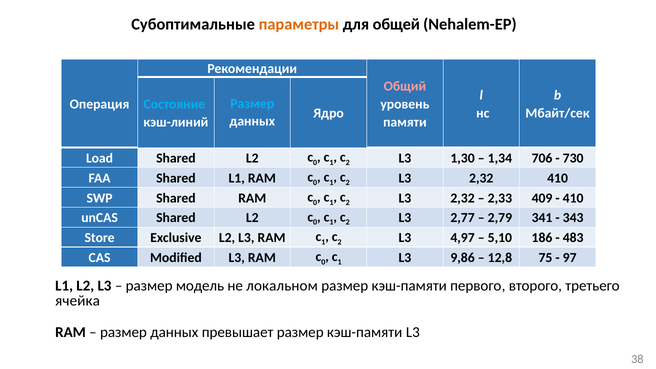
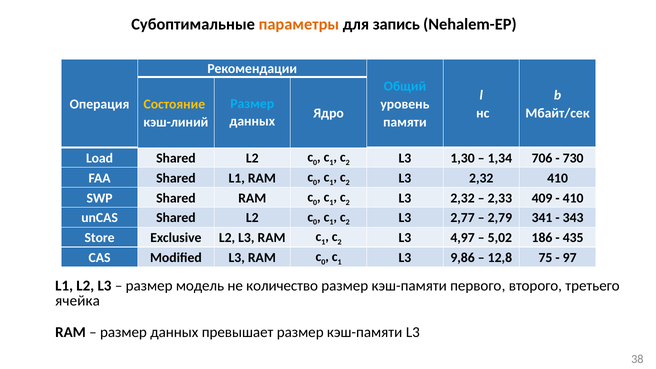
общей: общей -> запись
Общий colour: pink -> light blue
Состояние colour: light blue -> yellow
5,10: 5,10 -> 5,02
483: 483 -> 435
локальном: локальном -> количество
